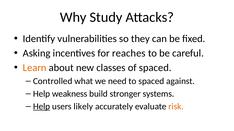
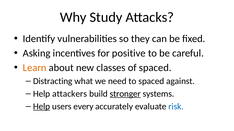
reaches: reaches -> positive
Controlled: Controlled -> Distracting
weakness: weakness -> attackers
stronger underline: none -> present
likely: likely -> every
risk colour: orange -> blue
